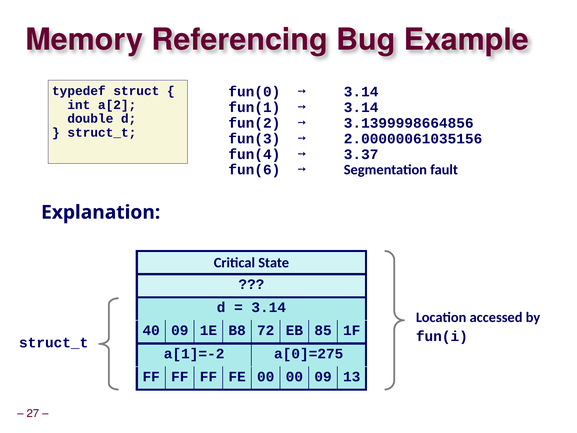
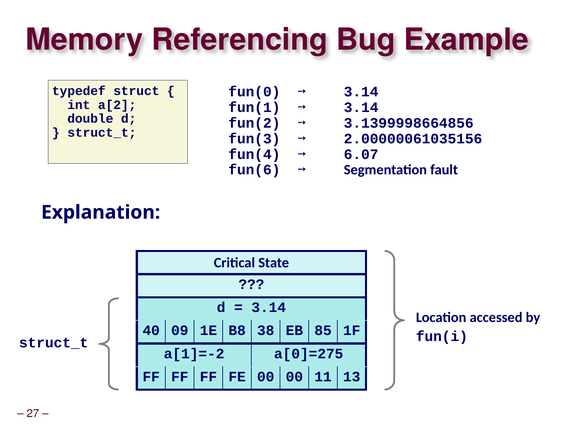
3.37: 3.37 -> 6.07
72: 72 -> 38
00 09: 09 -> 11
